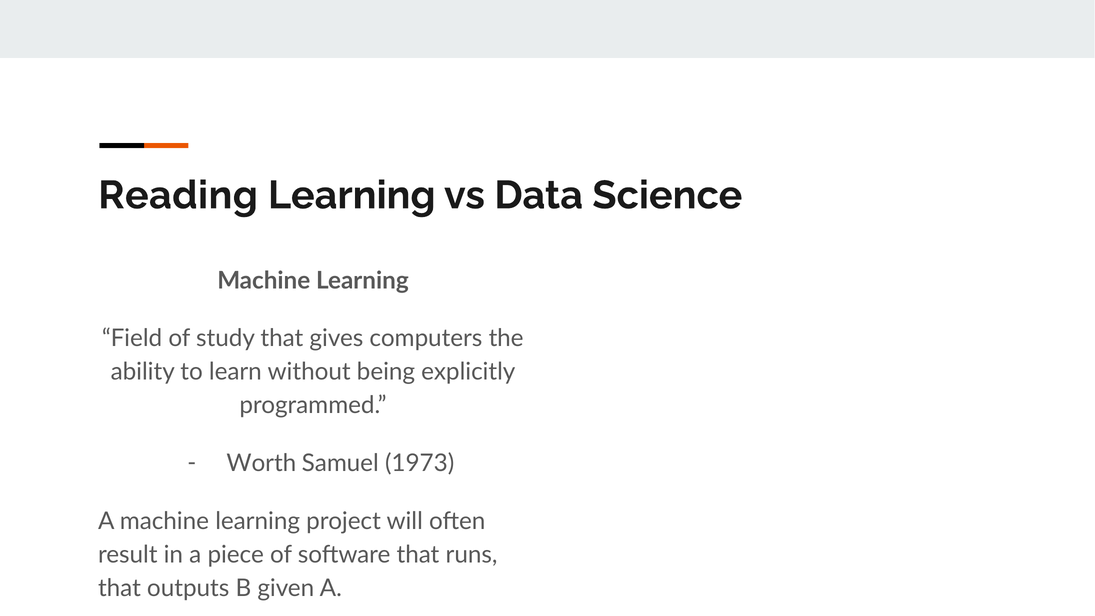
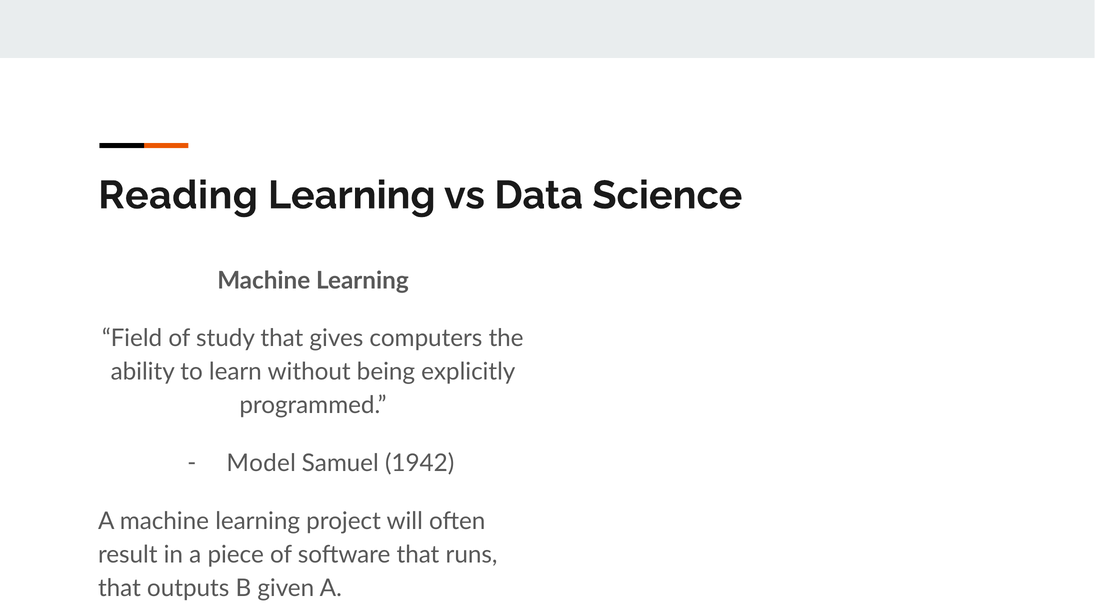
Worth: Worth -> Model
1973: 1973 -> 1942
